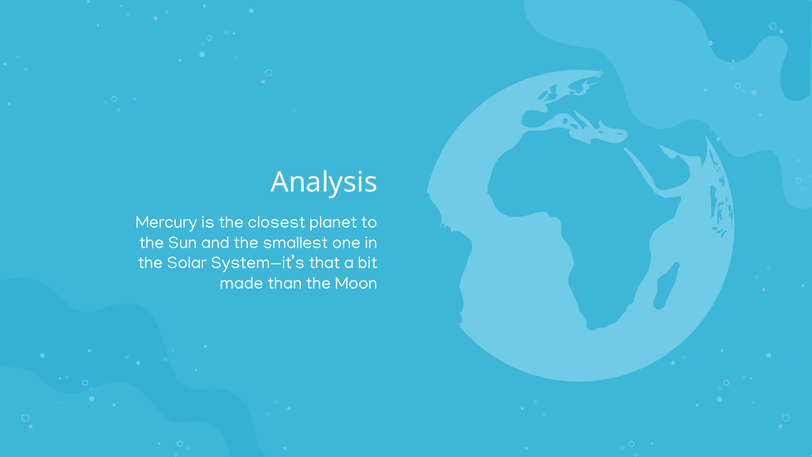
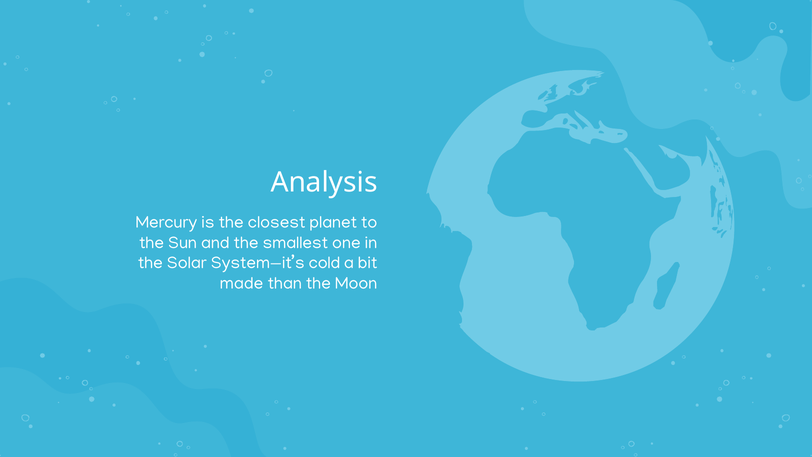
that: that -> cold
